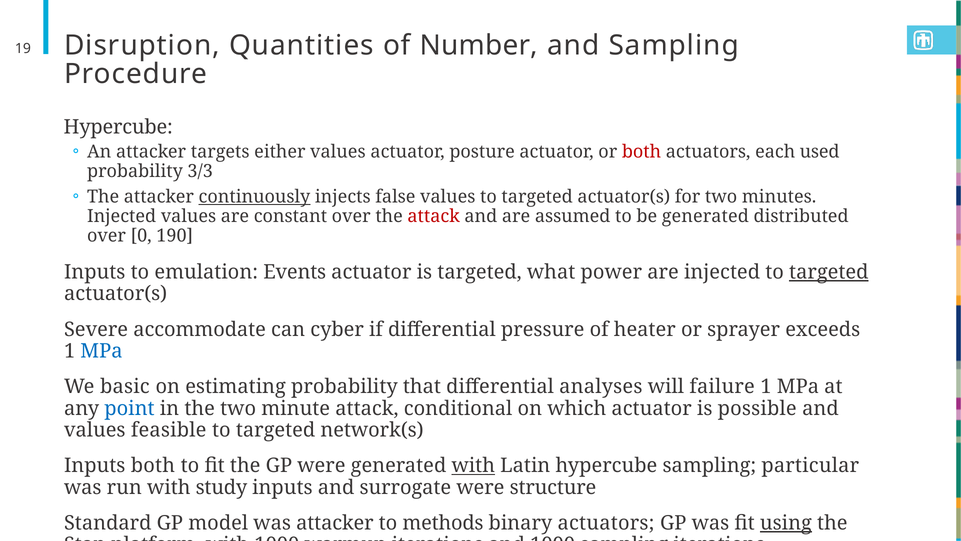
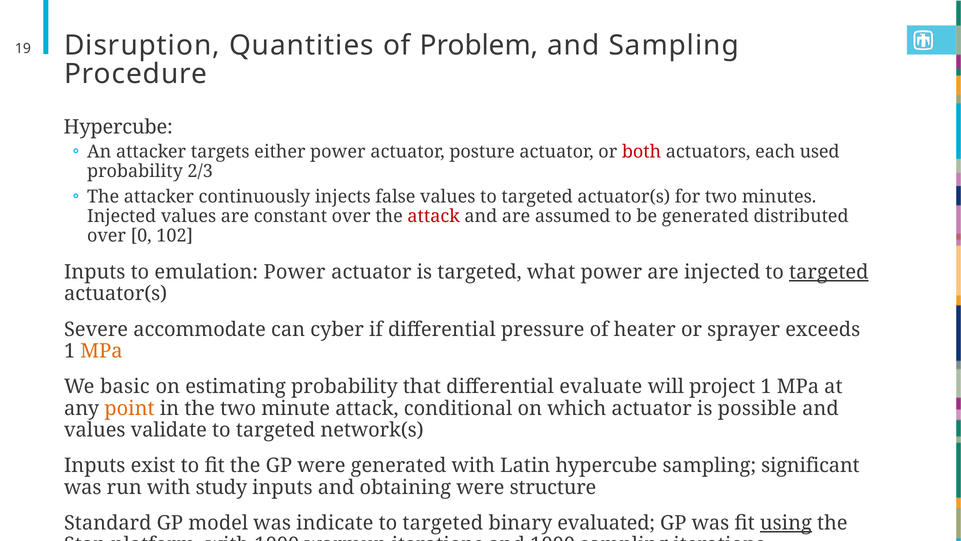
Number: Number -> Problem
either values: values -> power
3/3: 3/3 -> 2/3
continuously underline: present -> none
190: 190 -> 102
emulation Events: Events -> Power
MPa at (101, 351) colour: blue -> orange
analyses: analyses -> evaluate
failure: failure -> project
point colour: blue -> orange
feasible: feasible -> validate
Inputs both: both -> exist
with at (473, 465) underline: present -> none
particular: particular -> significant
surrogate: surrogate -> obtaining
was attacker: attacker -> indicate
methods at (443, 523): methods -> targeted
binary actuators: actuators -> evaluated
